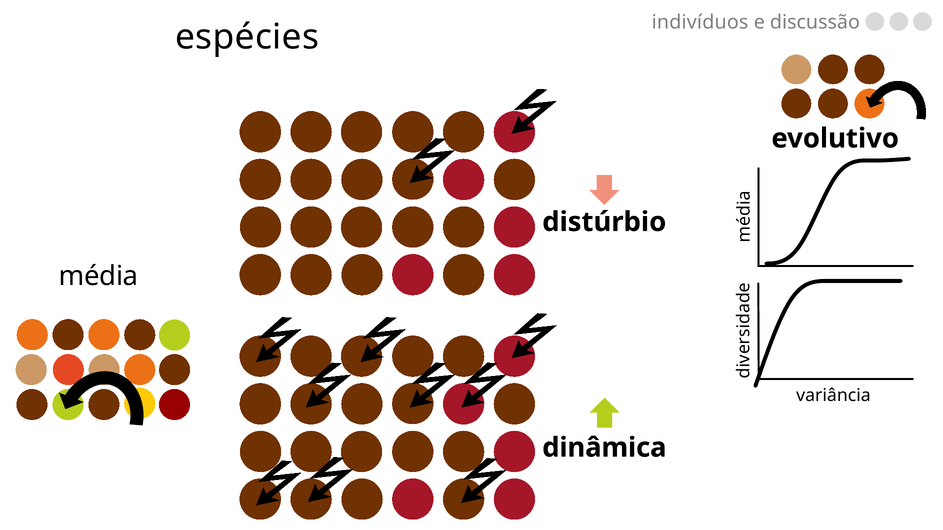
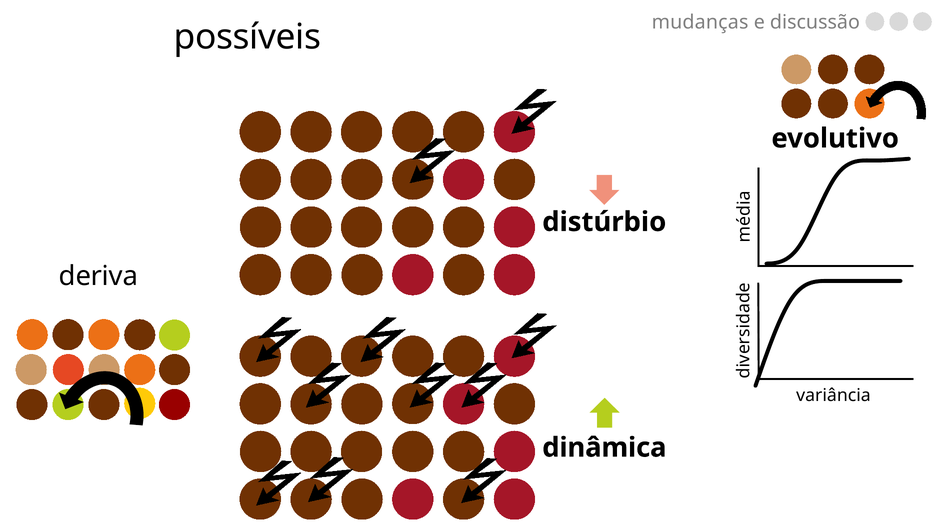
indivíduos: indivíduos -> mudanças
espécies: espécies -> possíveis
média: média -> deriva
